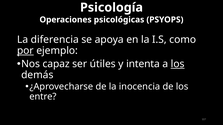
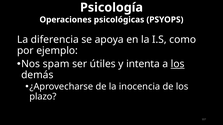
por underline: present -> none
capaz: capaz -> spam
entre: entre -> plazo
